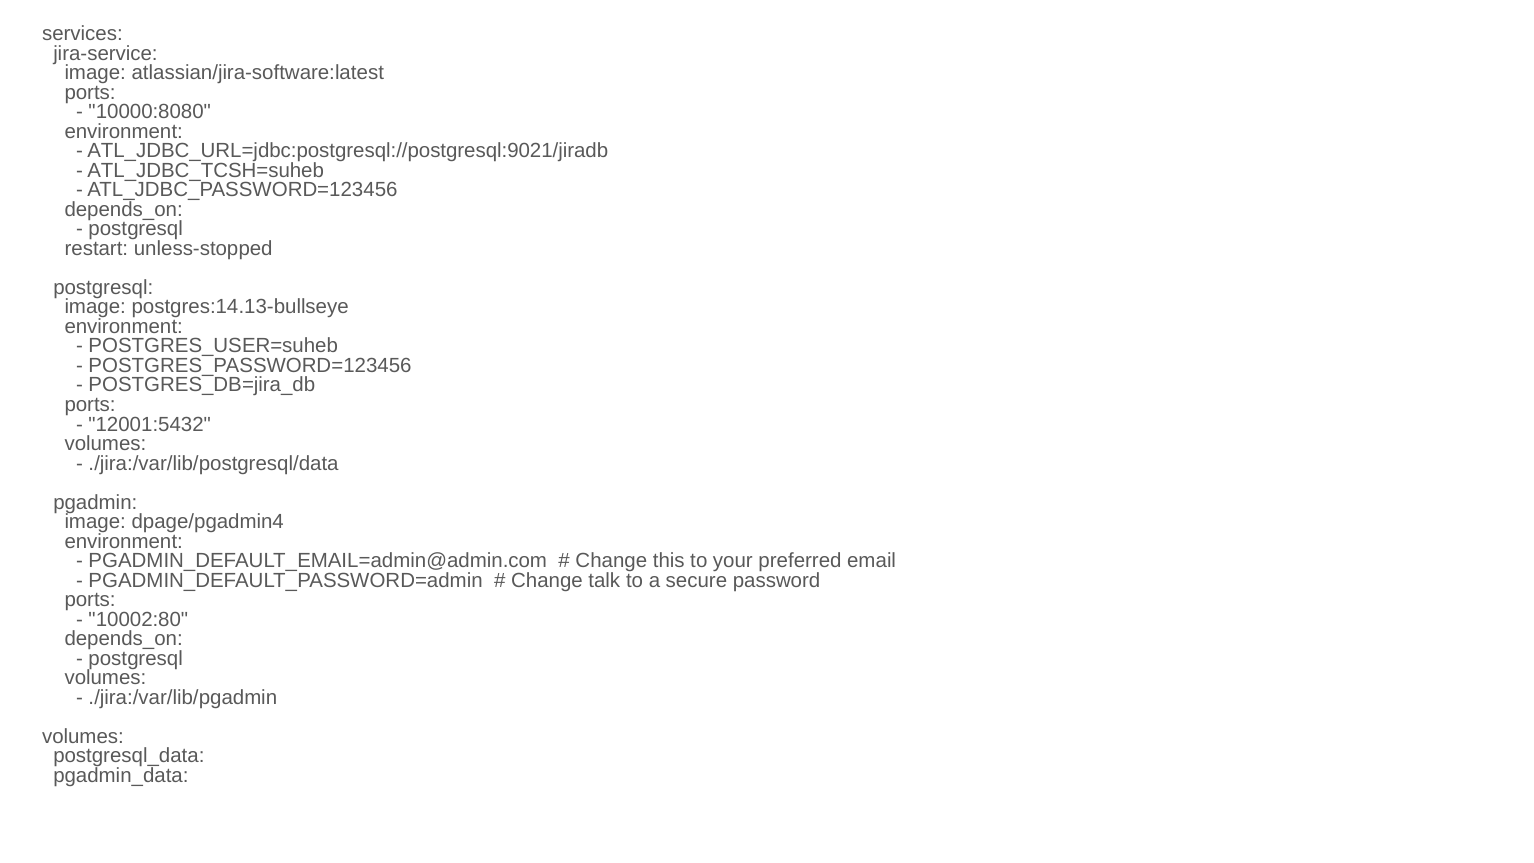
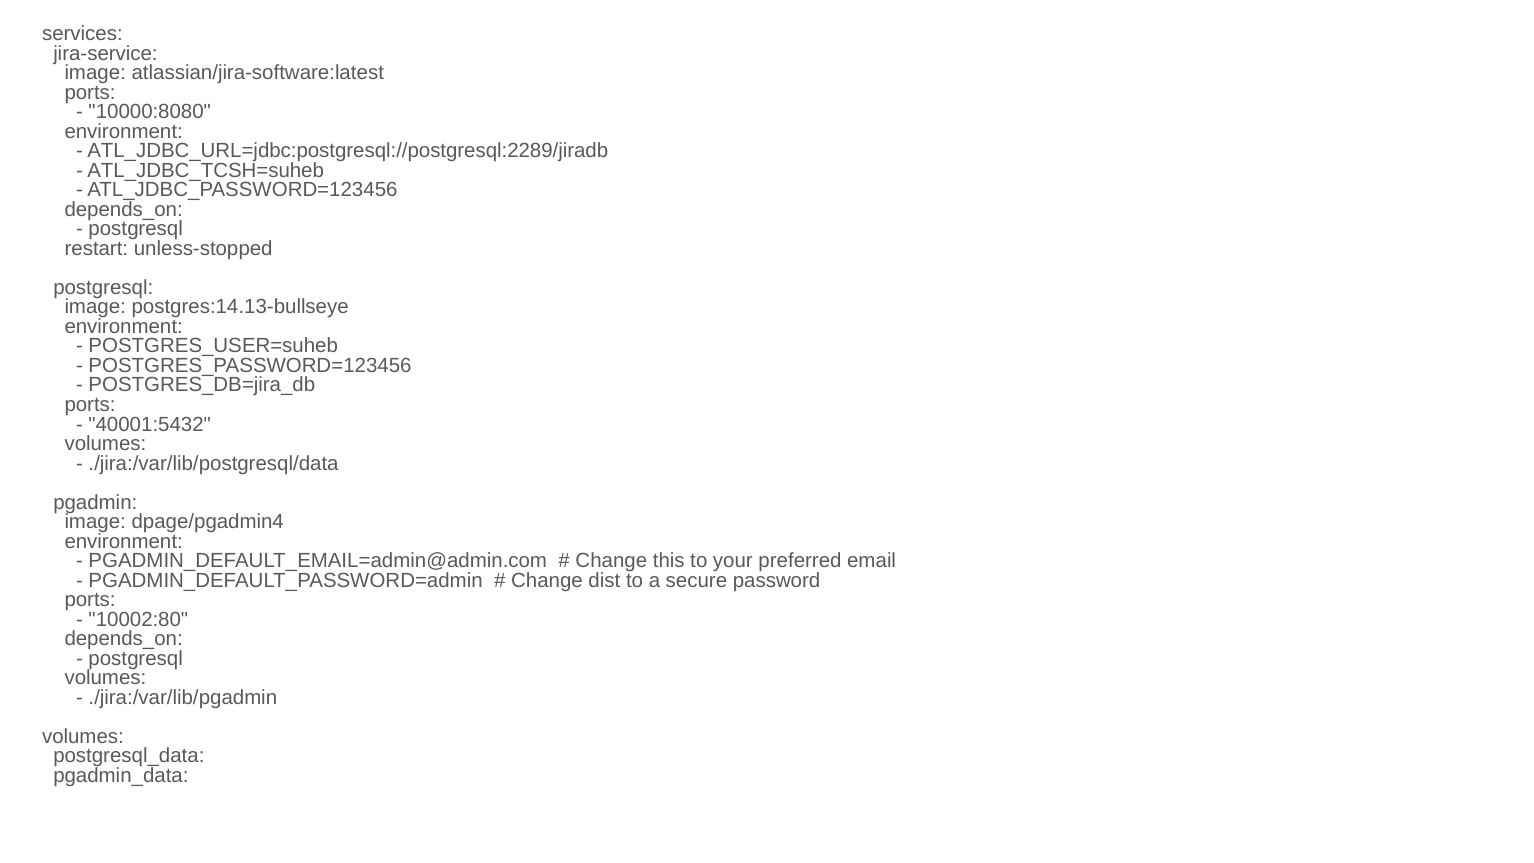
ATL_JDBC_URL=jdbc:postgresql://postgresql:9021/jiradb: ATL_JDBC_URL=jdbc:postgresql://postgresql:9021/jiradb -> ATL_JDBC_URL=jdbc:postgresql://postgresql:2289/jiradb
12001:5432: 12001:5432 -> 40001:5432
talk: talk -> dist
